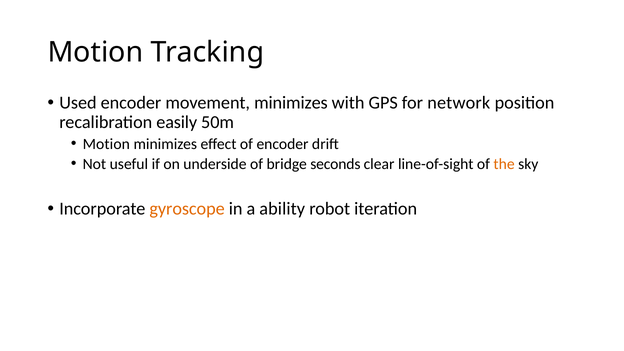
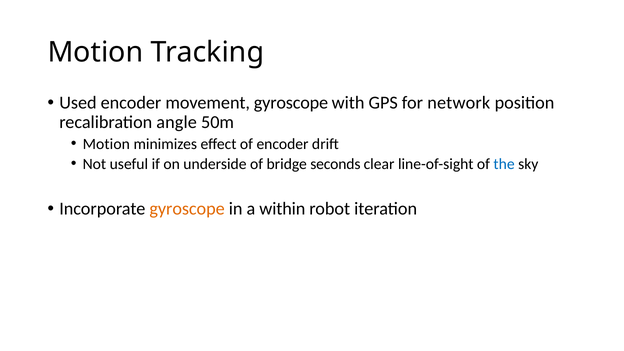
movement minimizes: minimizes -> gyroscope
easily: easily -> angle
the colour: orange -> blue
ability: ability -> within
